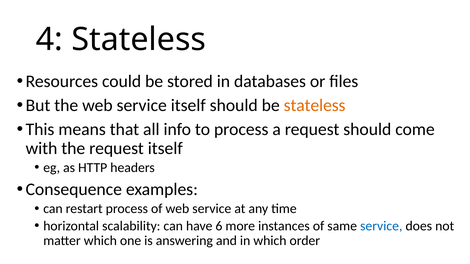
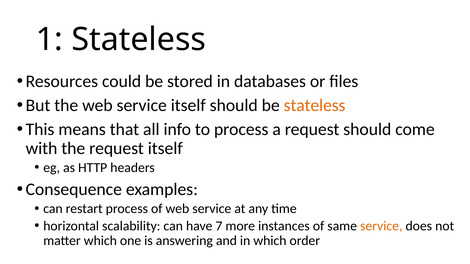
4: 4 -> 1
6: 6 -> 7
service at (381, 226) colour: blue -> orange
